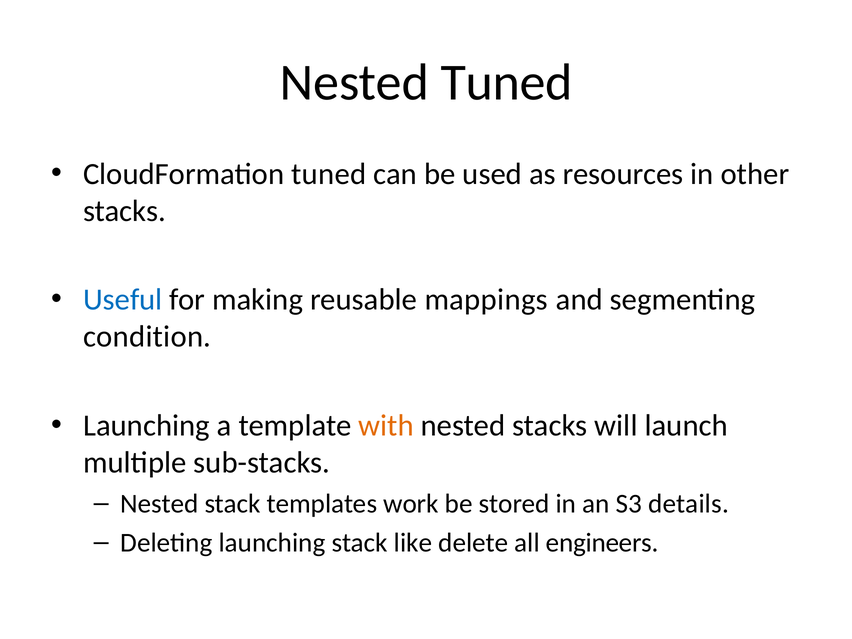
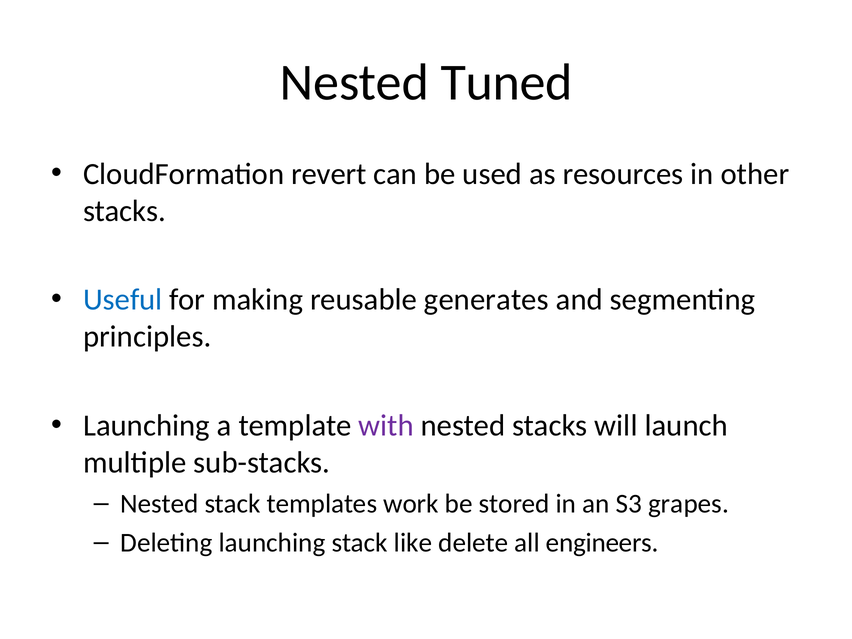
CloudFormation tuned: tuned -> revert
mappings: mappings -> generates
condition: condition -> principles
with colour: orange -> purple
details: details -> grapes
